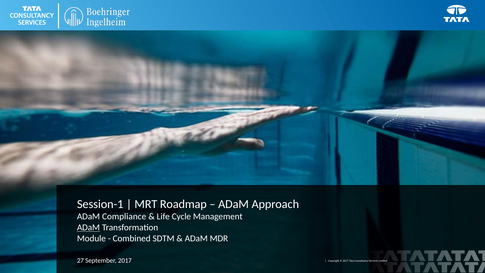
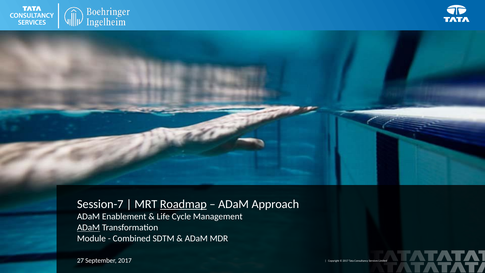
Session-1: Session-1 -> Session-7
Roadmap underline: none -> present
Compliance: Compliance -> Enablement
